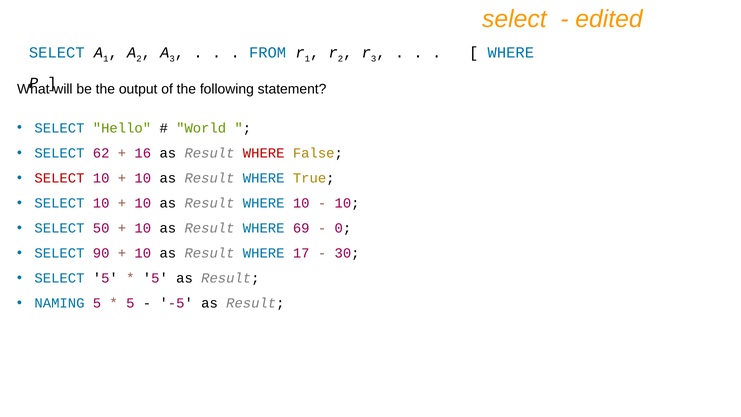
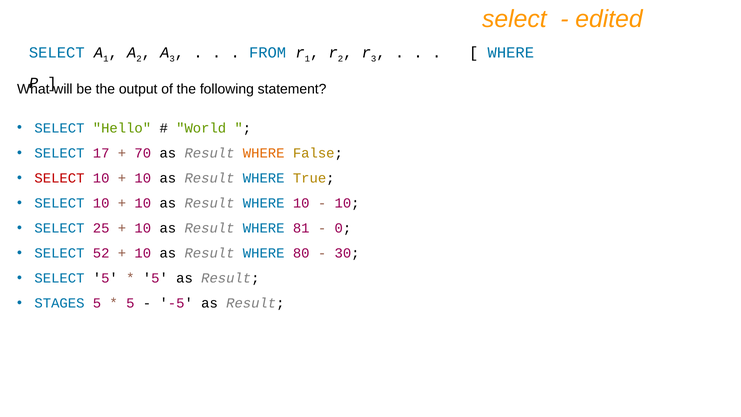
62: 62 -> 17
16: 16 -> 70
WHERE at (264, 153) colour: red -> orange
50: 50 -> 25
69: 69 -> 81
90: 90 -> 52
17: 17 -> 80
NAMING: NAMING -> STAGES
